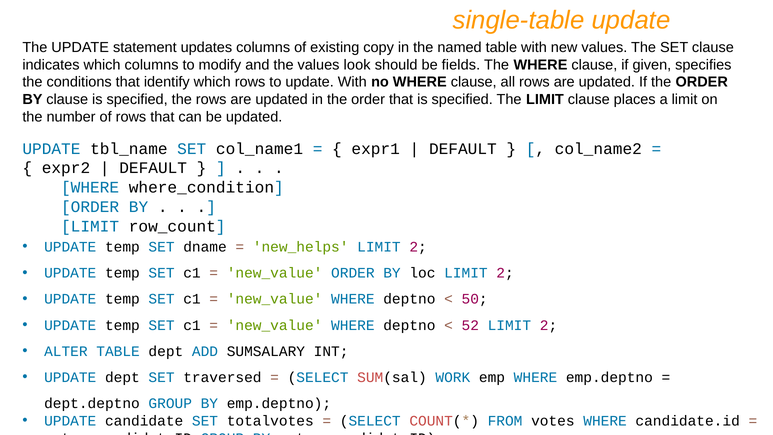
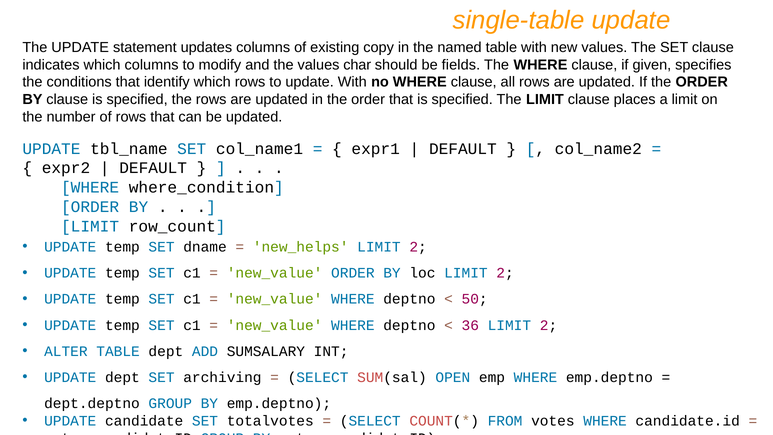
look: look -> char
52: 52 -> 36
traversed: traversed -> archiving
WORK: WORK -> OPEN
